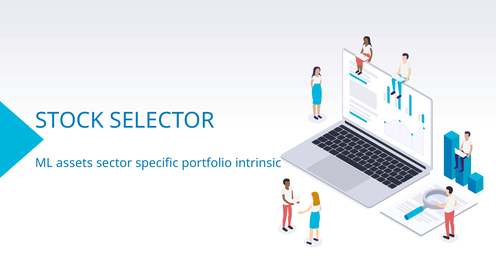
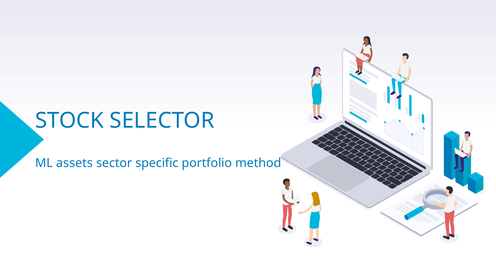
intrinsic: intrinsic -> method
